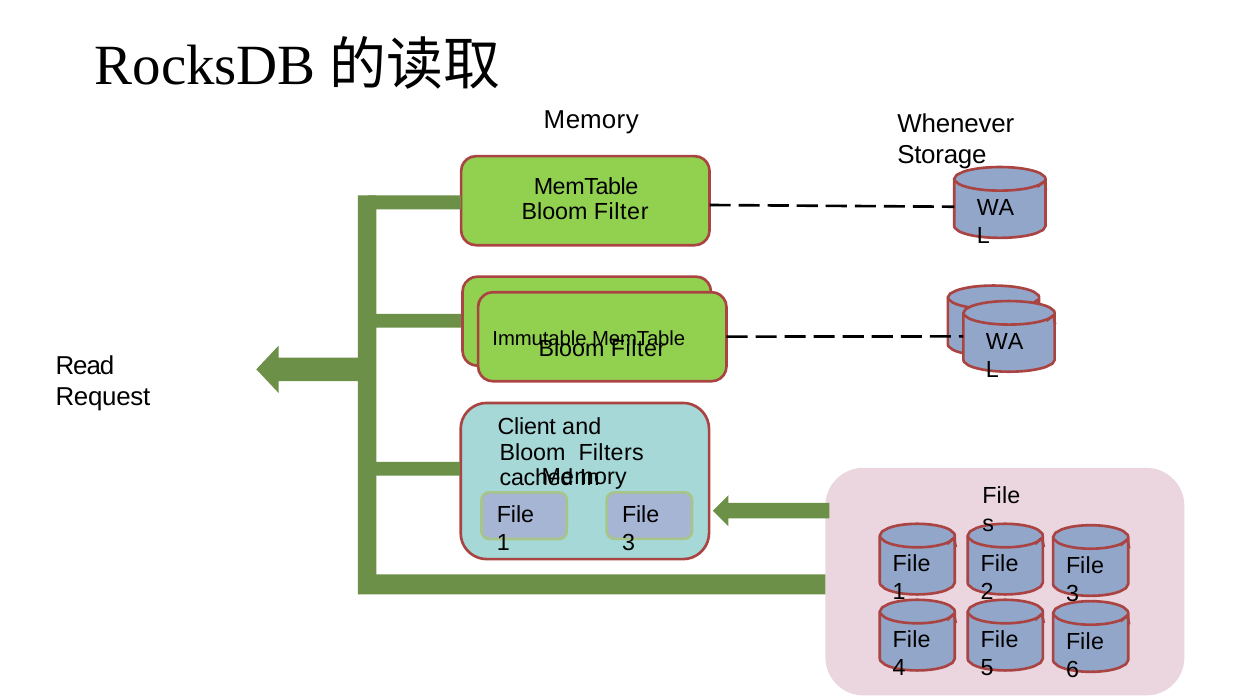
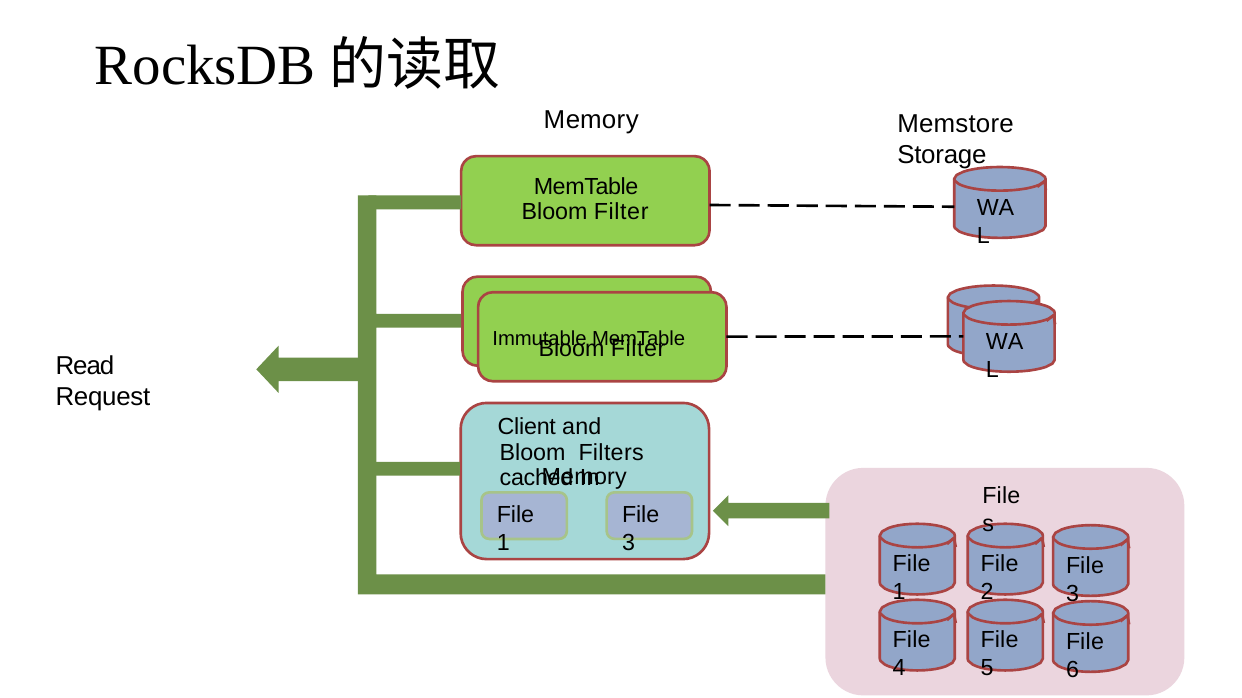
Whenever: Whenever -> Memstore
